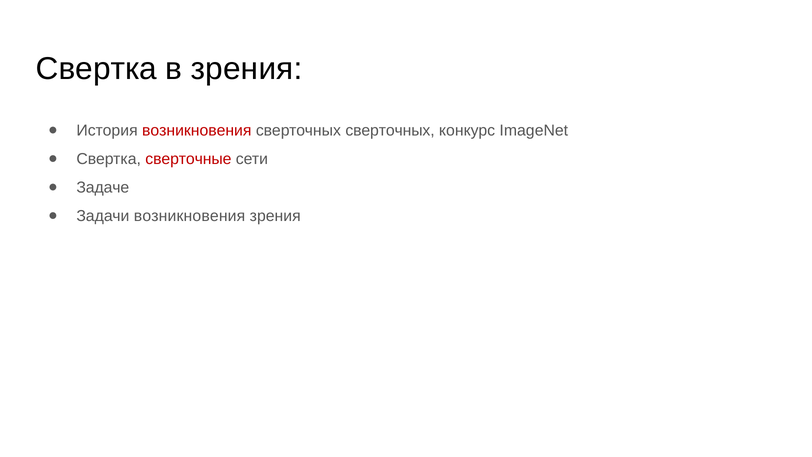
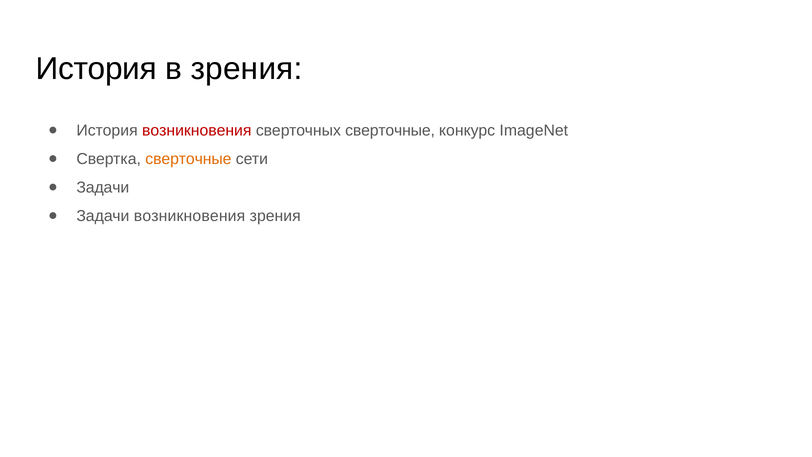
Свертка at (96, 69): Свертка -> История
сверточных сверточных: сверточных -> сверточные
сверточные at (188, 159) colour: red -> orange
Задаче at (103, 187): Задаче -> Задачи
